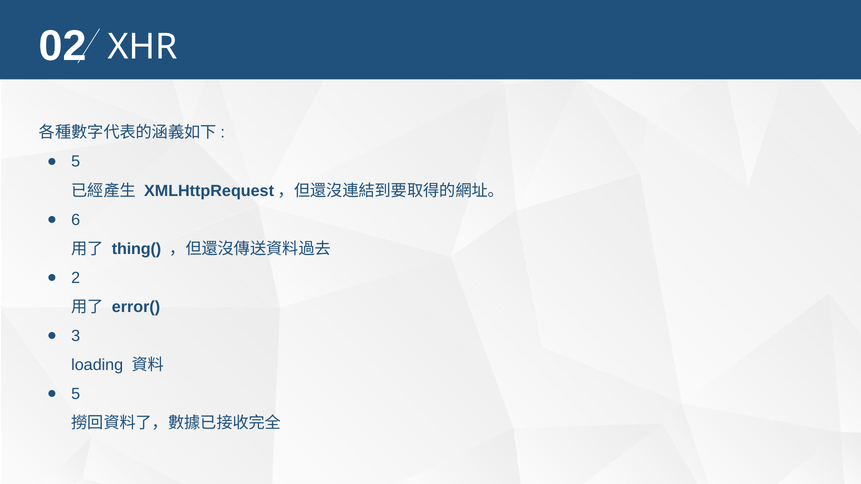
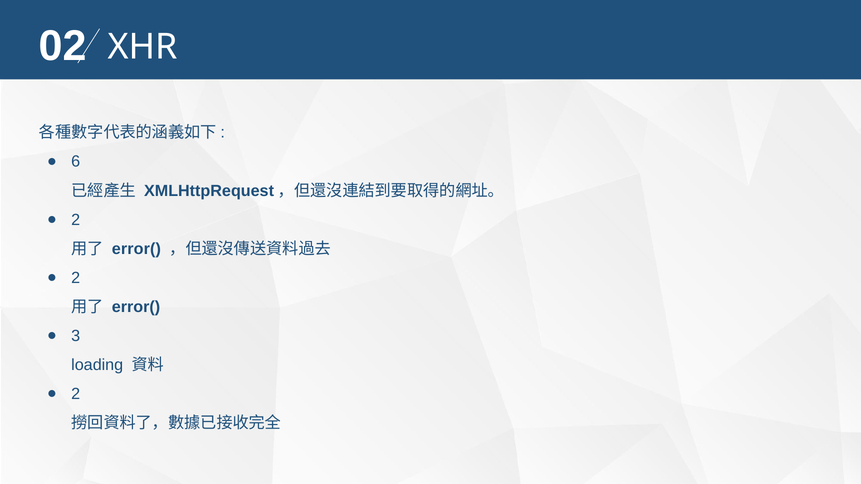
5 at (76, 162): 5 -> 6
6 at (76, 220): 6 -> 2
thing( at (136, 249): thing( -> error(
5 at (76, 394): 5 -> 2
